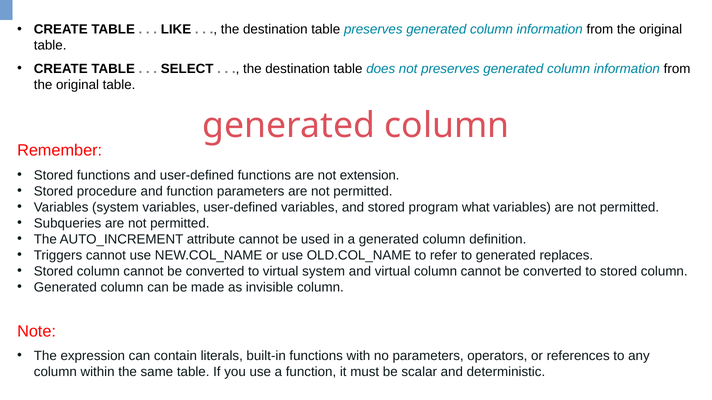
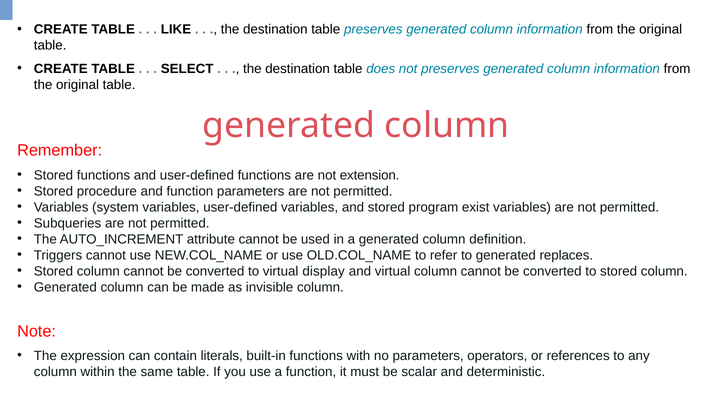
what: what -> exist
virtual system: system -> display
